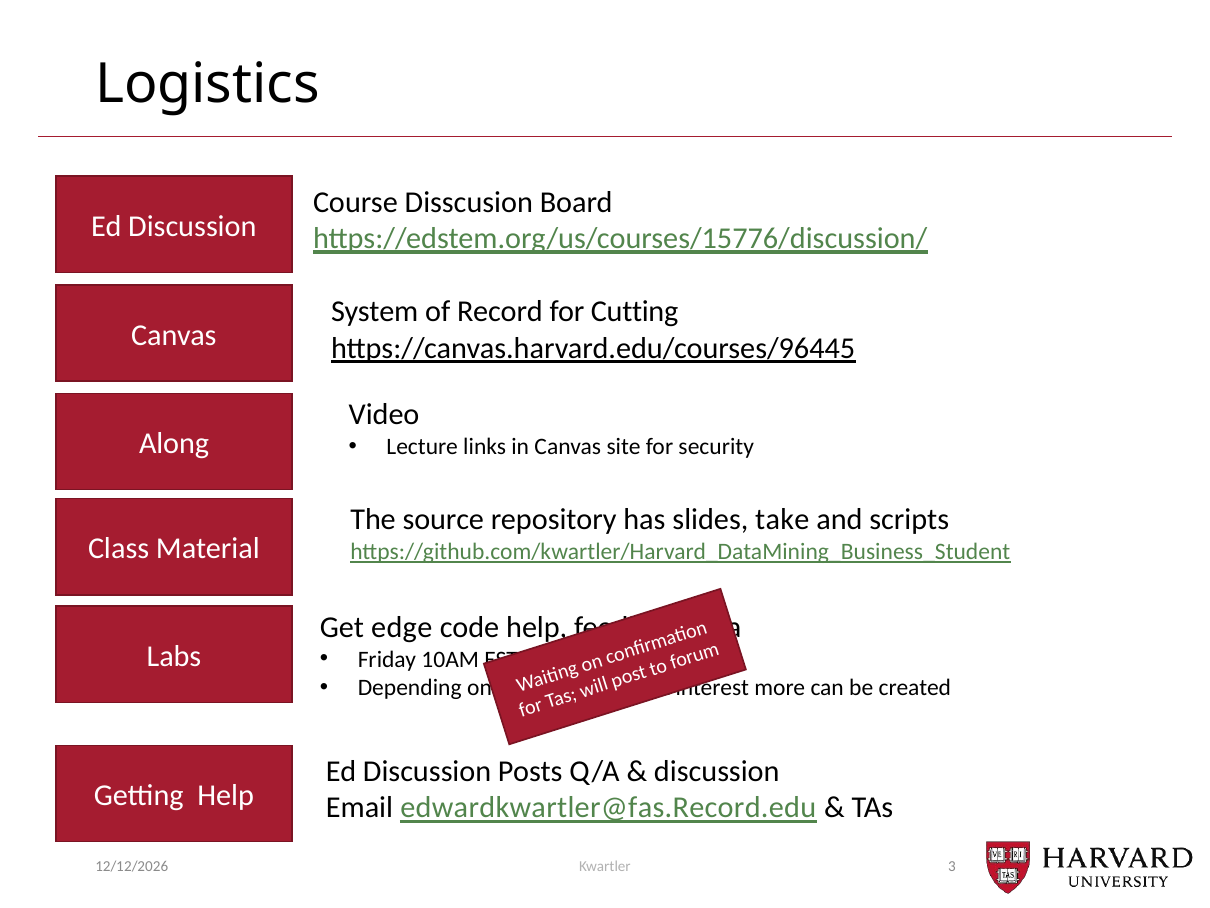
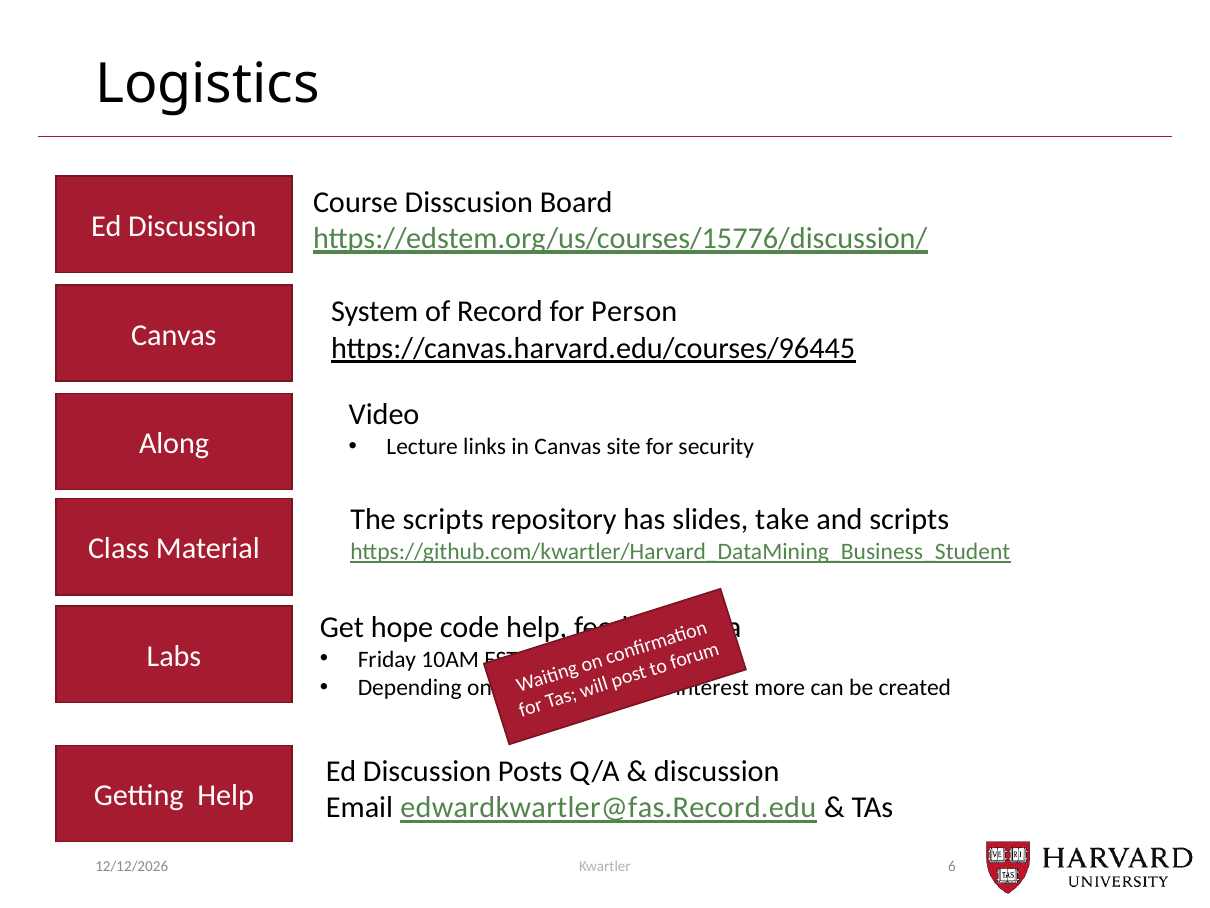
Cutting: Cutting -> Person
The source: source -> scripts
edge: edge -> hope
3: 3 -> 6
